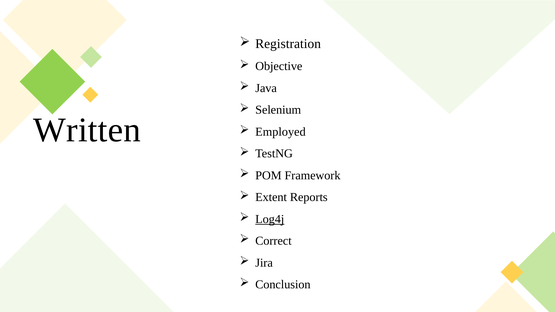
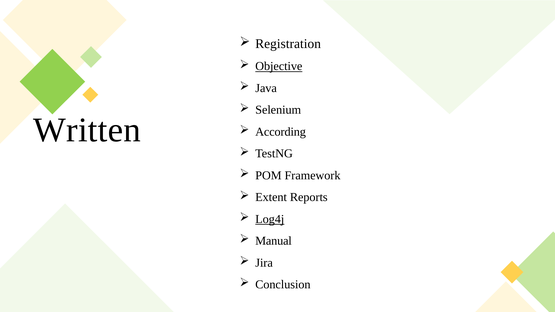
Objective underline: none -> present
Employed: Employed -> According
Correct: Correct -> Manual
